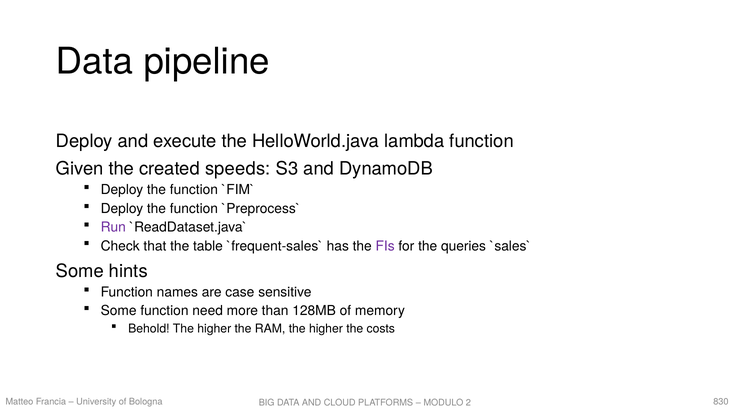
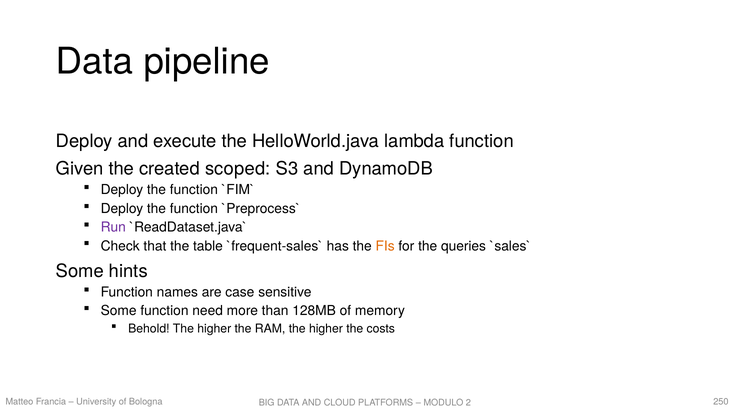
speeds: speeds -> scoped
FIs colour: purple -> orange
830: 830 -> 250
